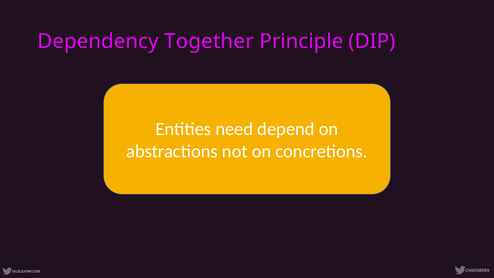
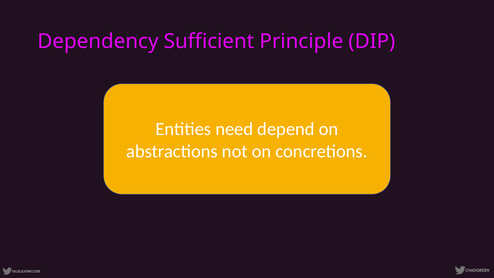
Together: Together -> Sufficient
